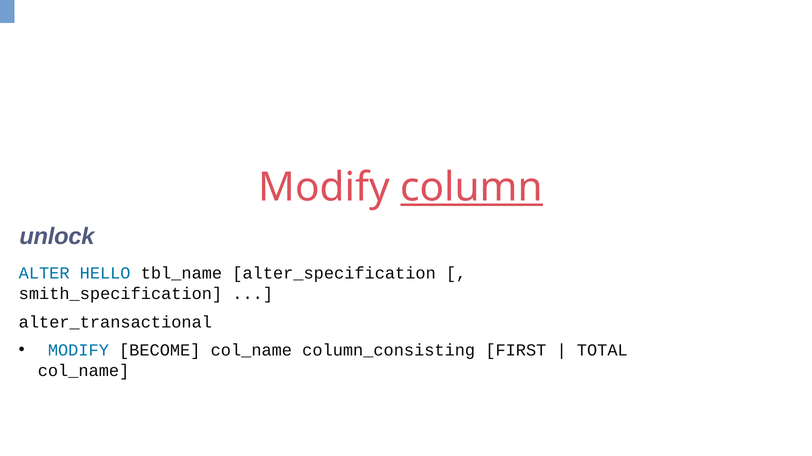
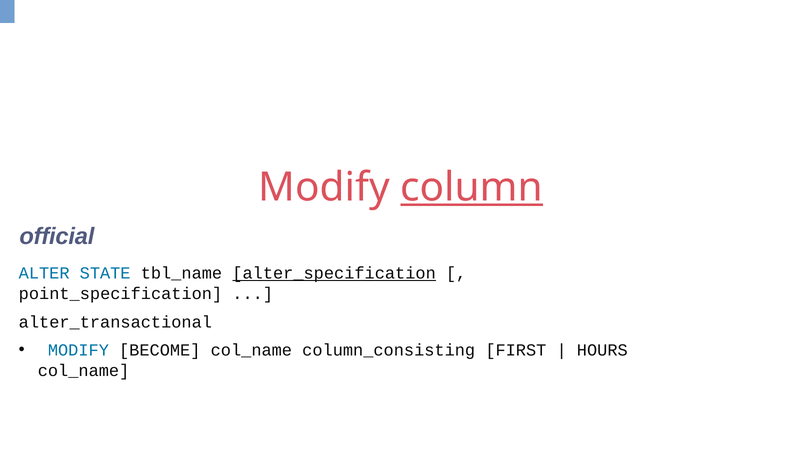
unlock: unlock -> official
HELLO: HELLO -> STATE
alter_specification underline: none -> present
smith_specification: smith_specification -> point_specification
TOTAL: TOTAL -> HOURS
